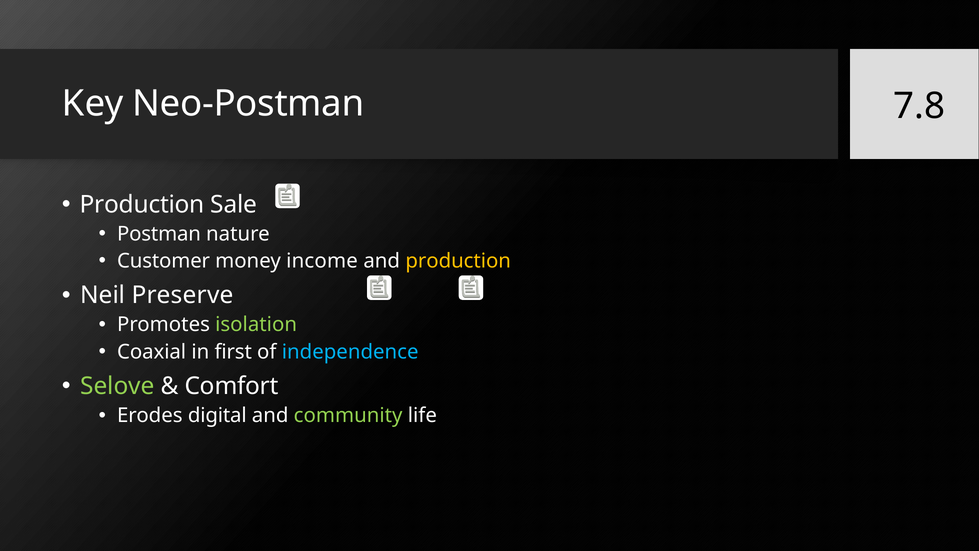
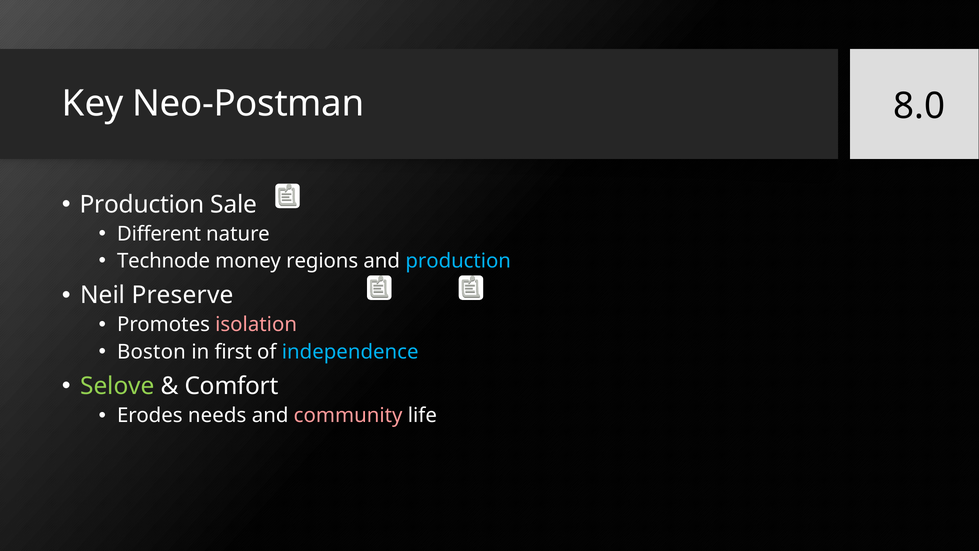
7.8: 7.8 -> 8.0
Postman: Postman -> Different
Customer: Customer -> Technode
income: income -> regions
production at (458, 261) colour: yellow -> light blue
isolation colour: light green -> pink
Coaxial: Coaxial -> Boston
digital: digital -> needs
community colour: light green -> pink
